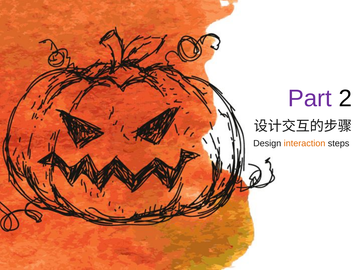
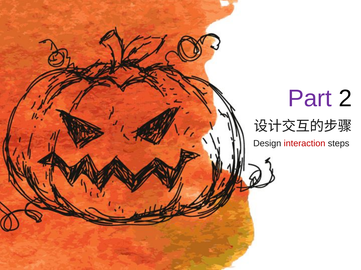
interaction colour: orange -> red
